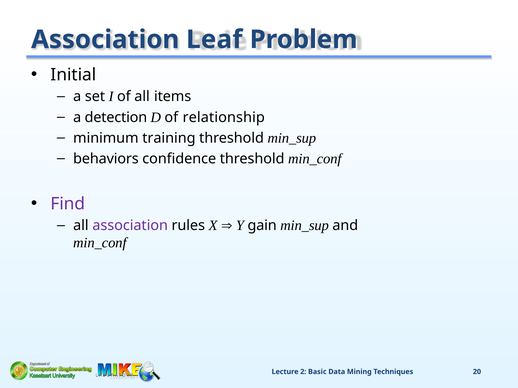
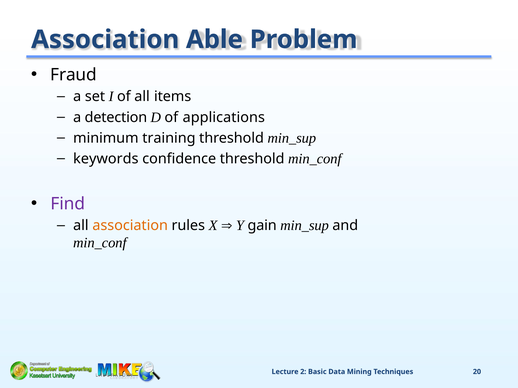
Leaf: Leaf -> Able
Initial: Initial -> Fraud
relationship: relationship -> applications
behaviors: behaviors -> keywords
association at (130, 226) colour: purple -> orange
